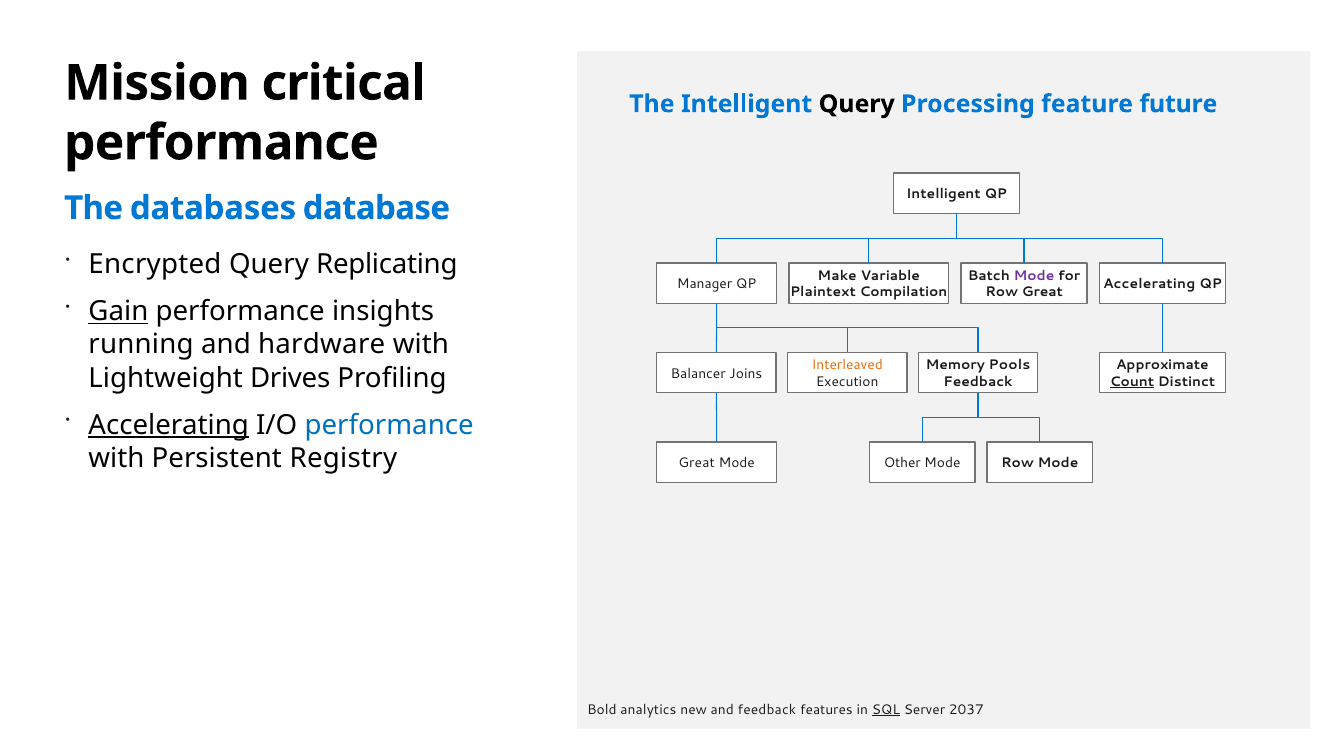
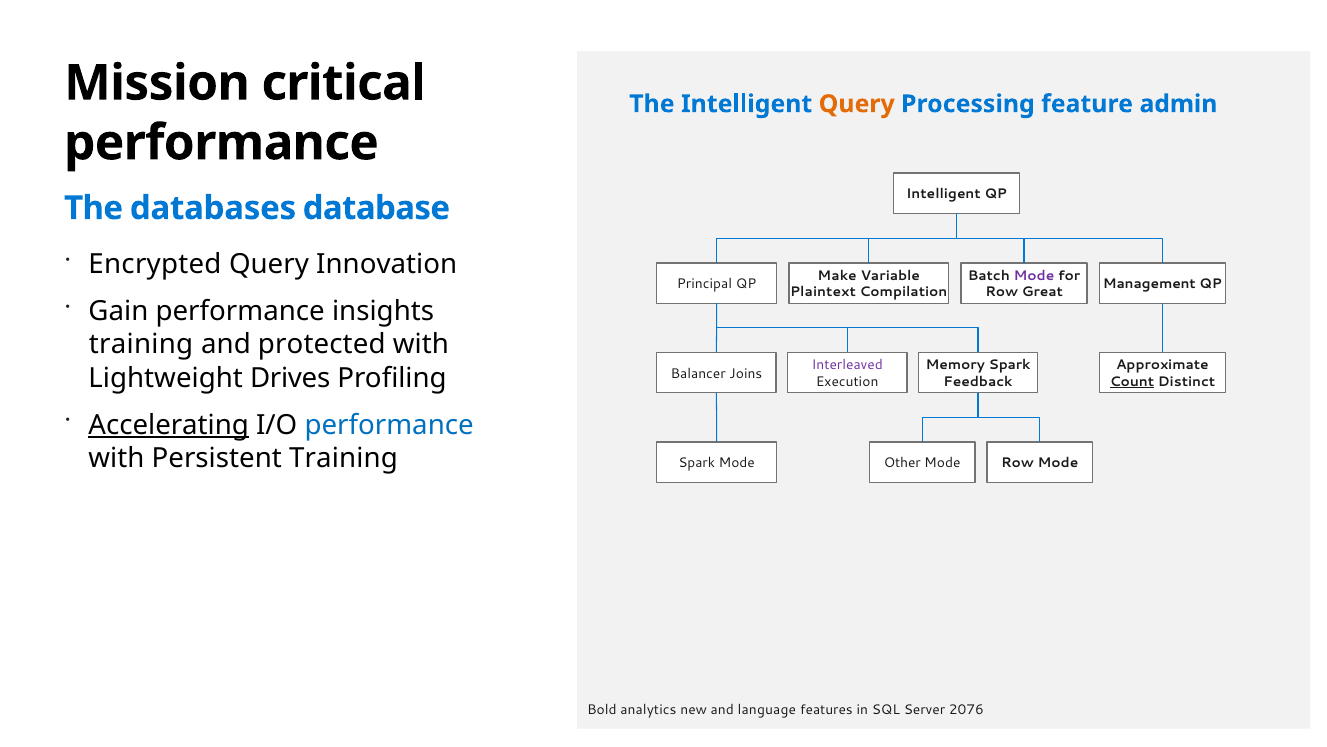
Query at (857, 104) colour: black -> orange
future: future -> admin
Replicating: Replicating -> Innovation
Manager: Manager -> Principal
Accelerating at (1149, 284): Accelerating -> Management
Gain underline: present -> none
running at (141, 344): running -> training
hardware: hardware -> protected
Interleaved colour: orange -> purple
Memory Pools: Pools -> Spark
Persistent Registry: Registry -> Training
Great at (697, 463): Great -> Spark
and feedback: feedback -> language
SQL underline: present -> none
2037: 2037 -> 2076
